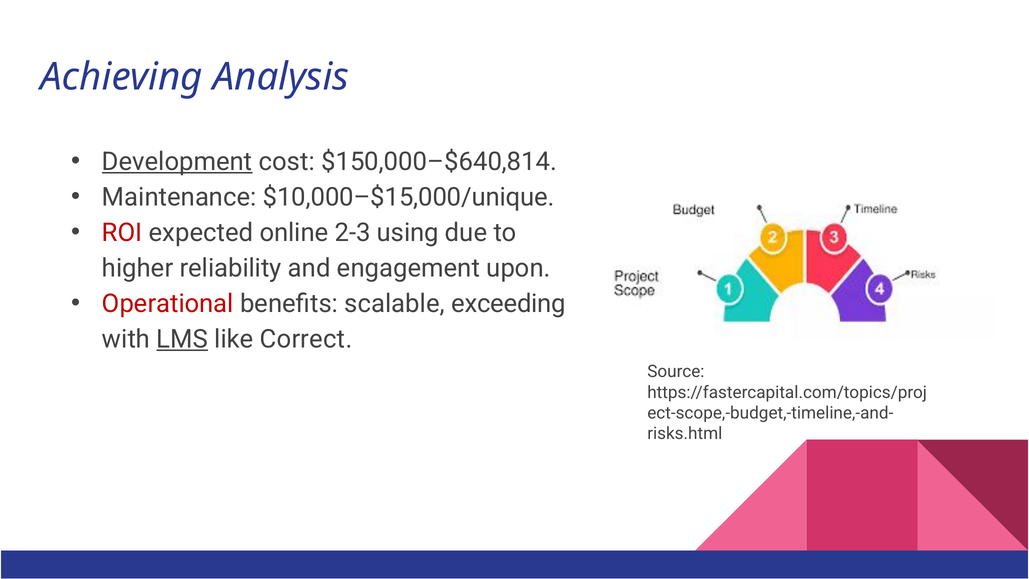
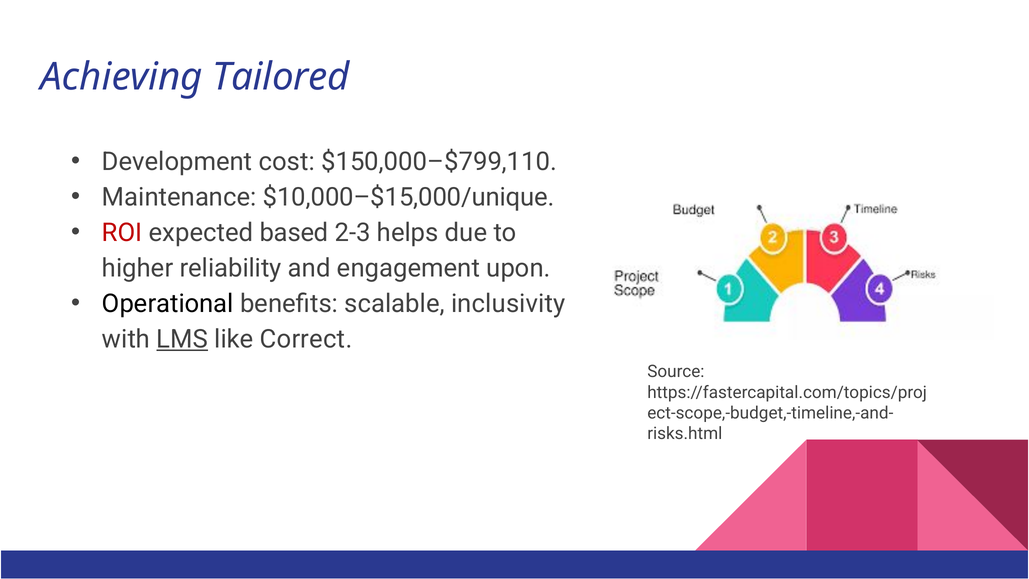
Analysis: Analysis -> Tailored
Development underline: present -> none
$150,000–$640,814: $150,000–$640,814 -> $150,000–$799,110
online: online -> based
using: using -> helps
Operational colour: red -> black
exceeding: exceeding -> inclusivity
